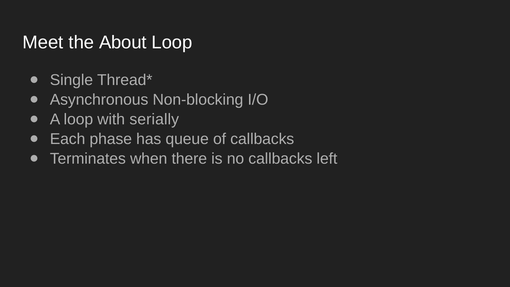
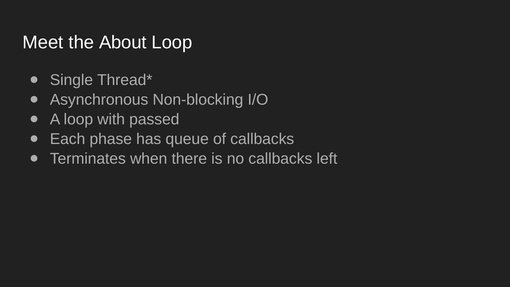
serially: serially -> passed
